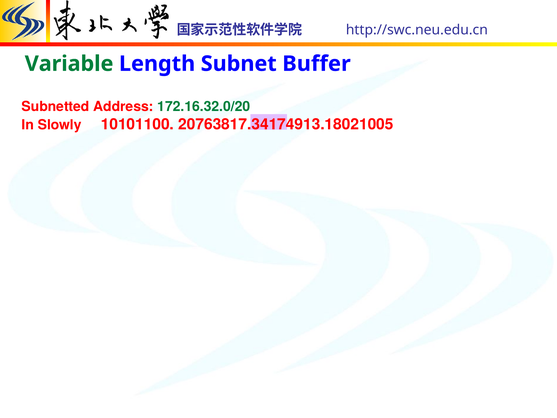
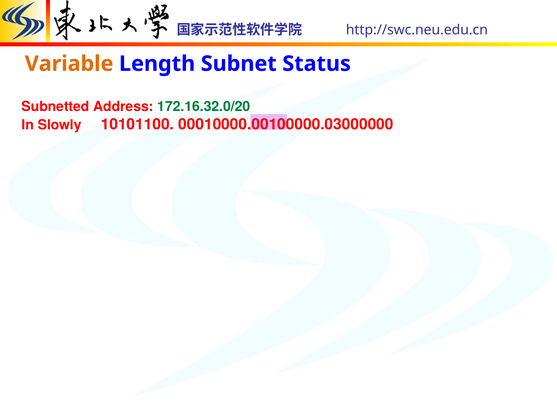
Variable colour: green -> orange
Buffer: Buffer -> Status
20763817.34174913.18021005: 20763817.34174913.18021005 -> 00010000.00100000.03000000
